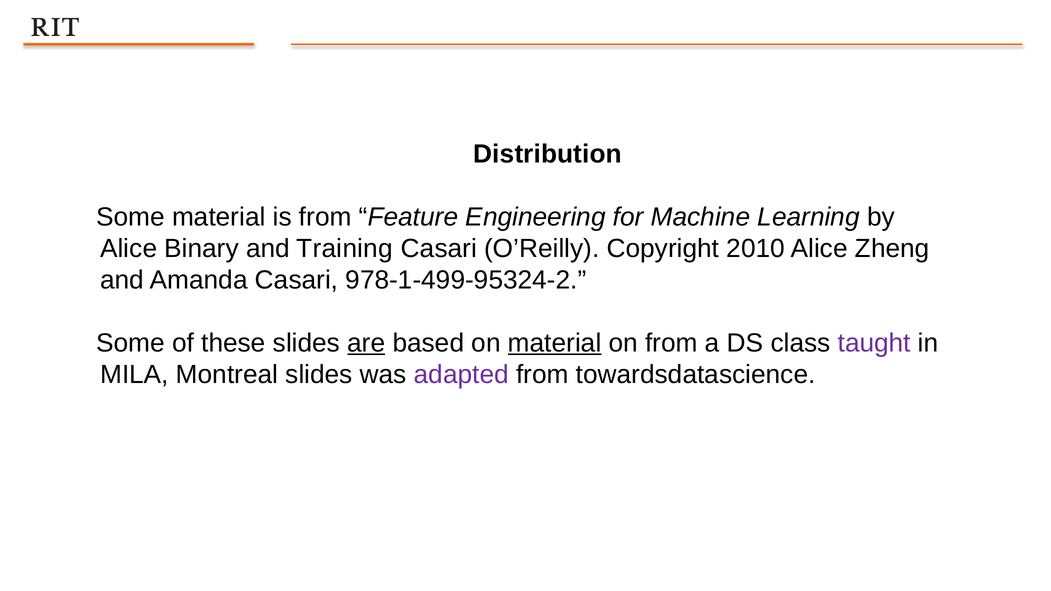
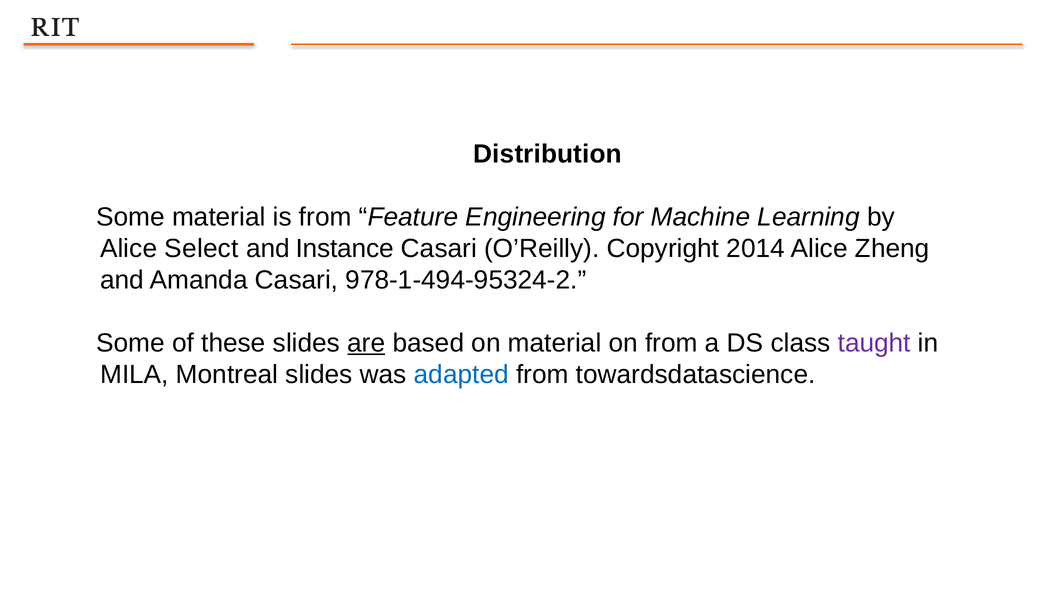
Binary: Binary -> Select
Training: Training -> Instance
2010: 2010 -> 2014
978-1-499-95324-2: 978-1-499-95324-2 -> 978-1-494-95324-2
material at (555, 343) underline: present -> none
adapted colour: purple -> blue
